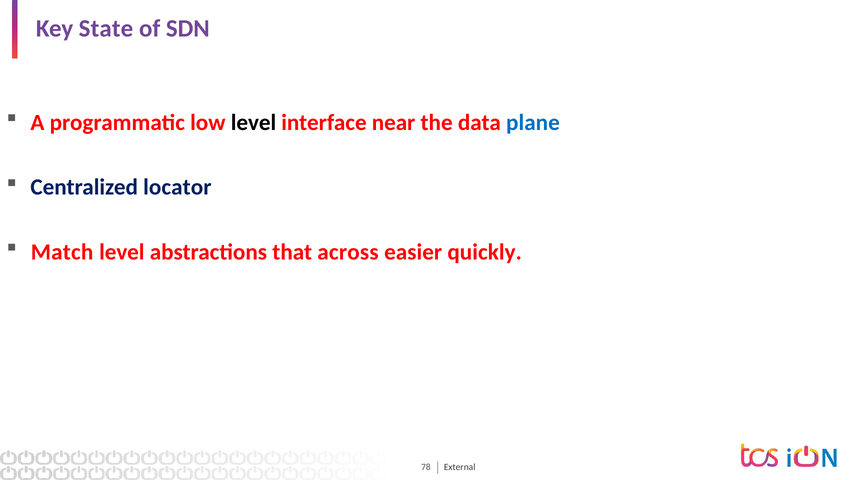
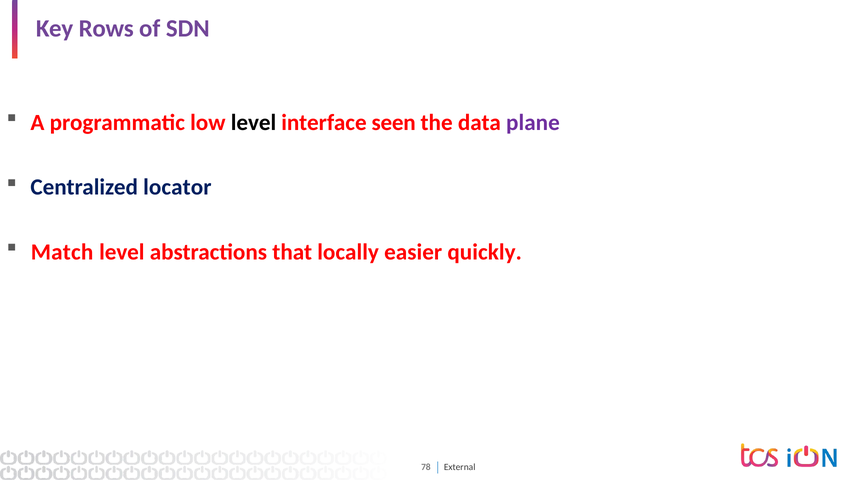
State: State -> Rows
near: near -> seen
plane colour: blue -> purple
across: across -> locally
